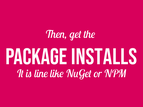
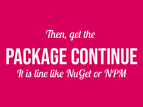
INSTALLS: INSTALLS -> CONTINUE
